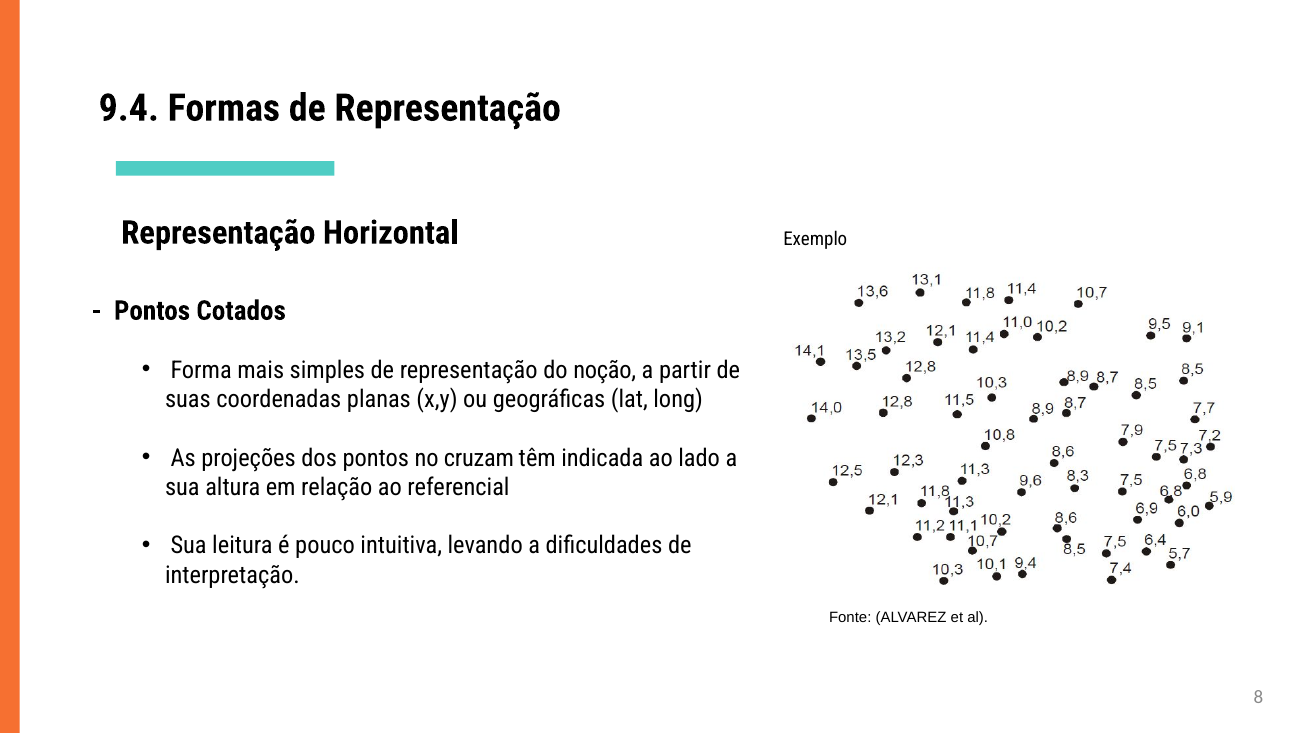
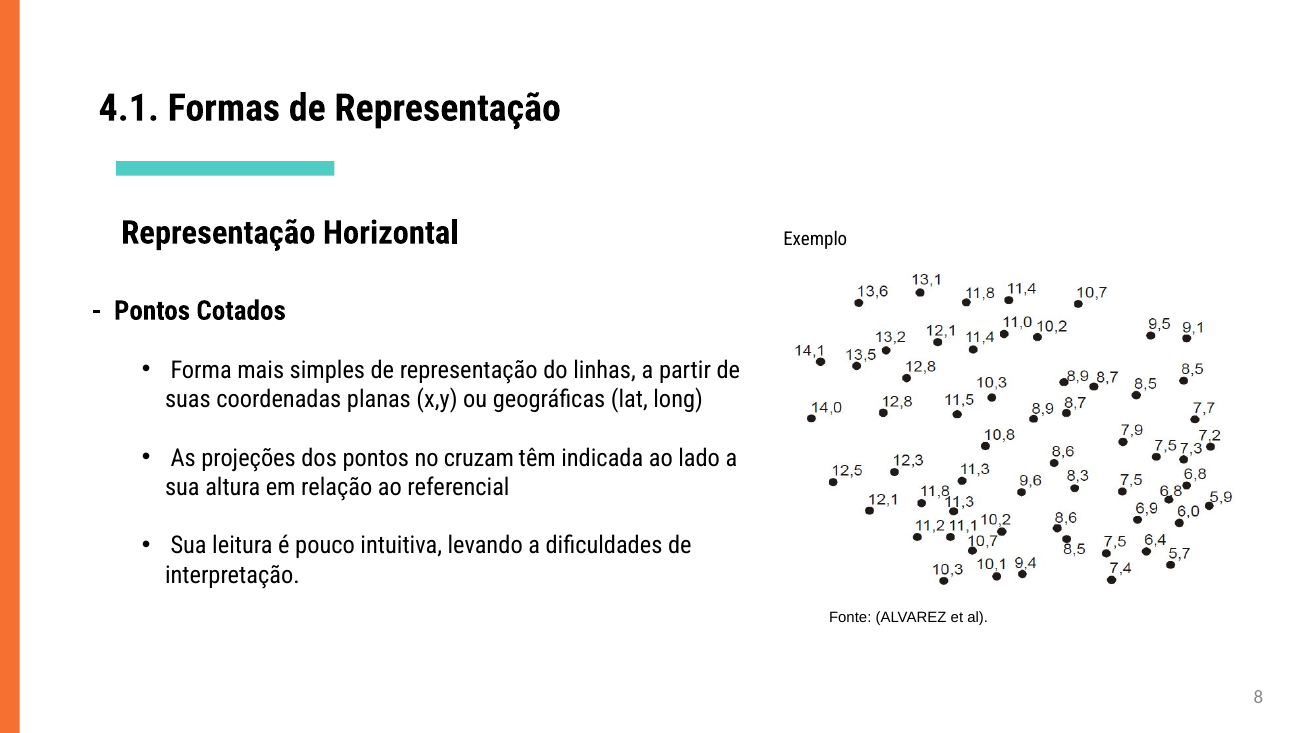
9.4: 9.4 -> 4.1
noção: noção -> linhas
